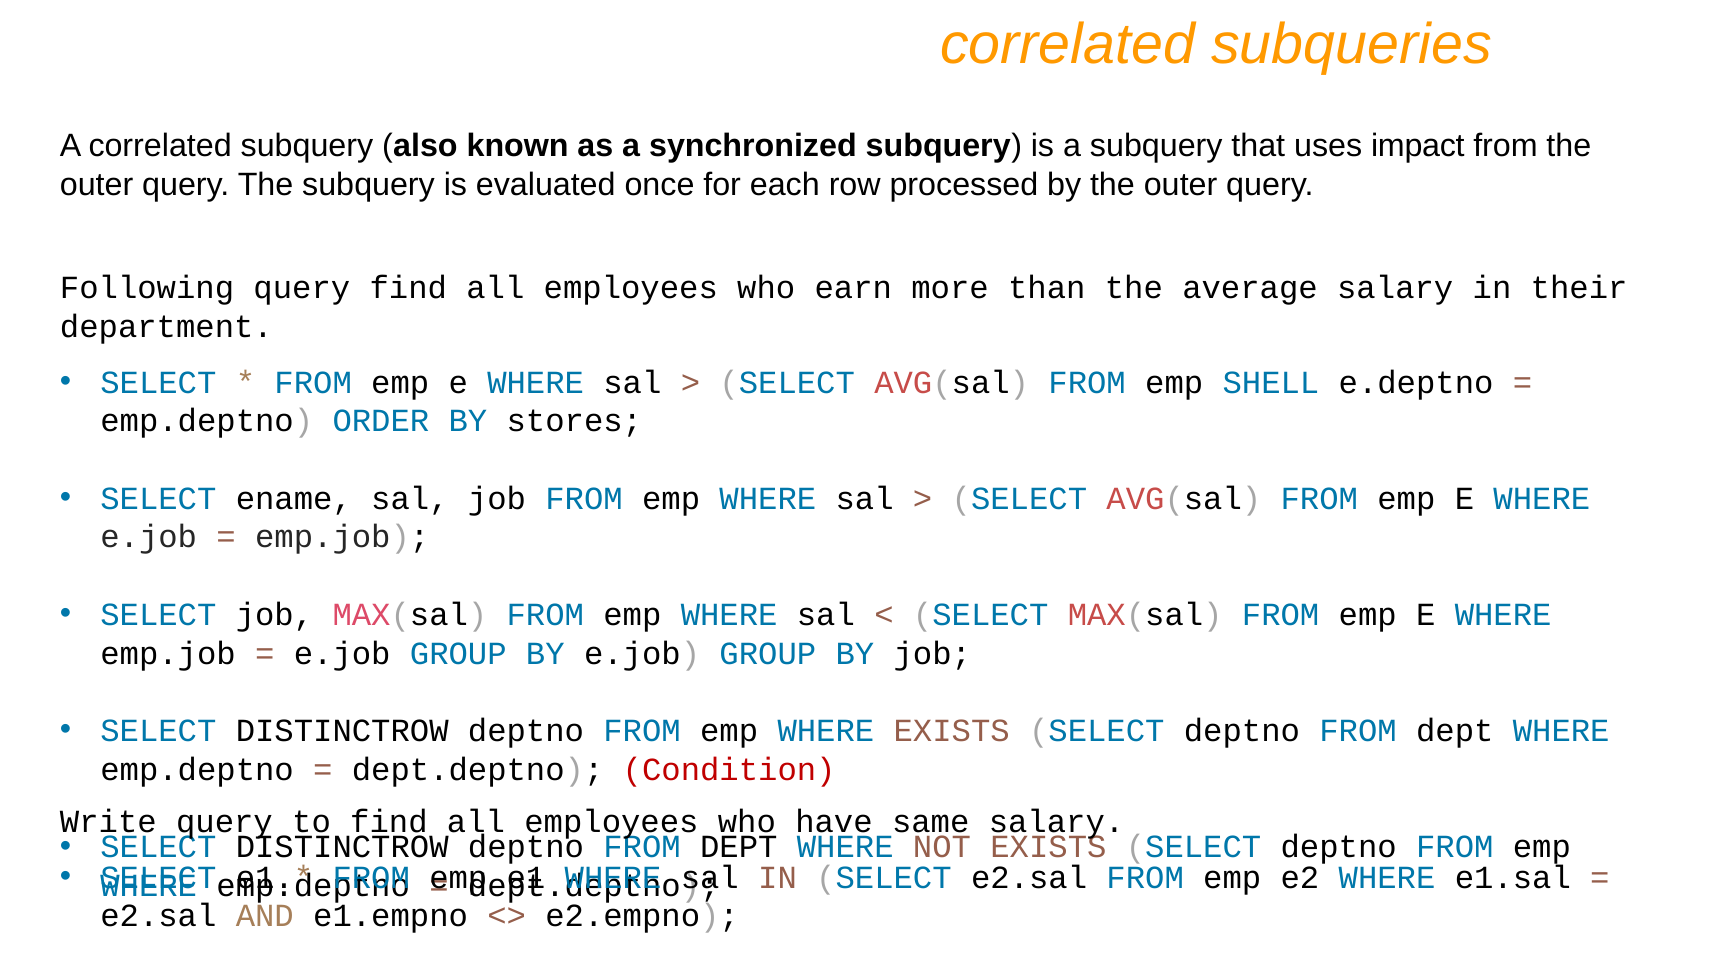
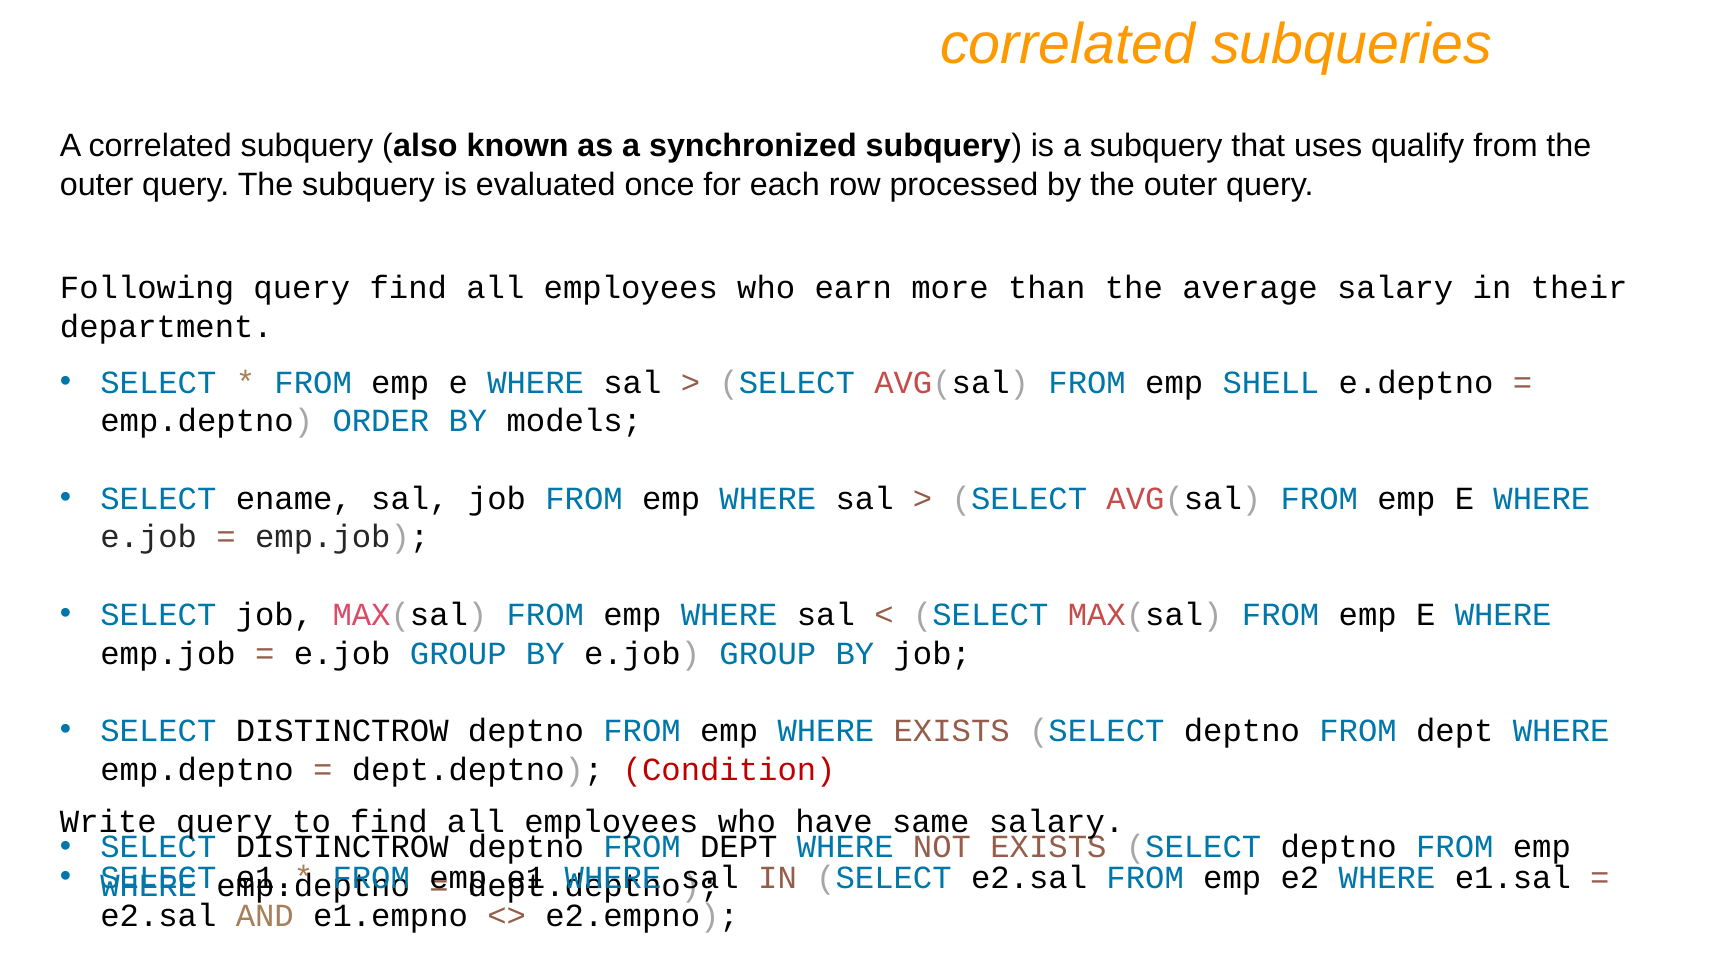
impact: impact -> qualify
stores: stores -> models
